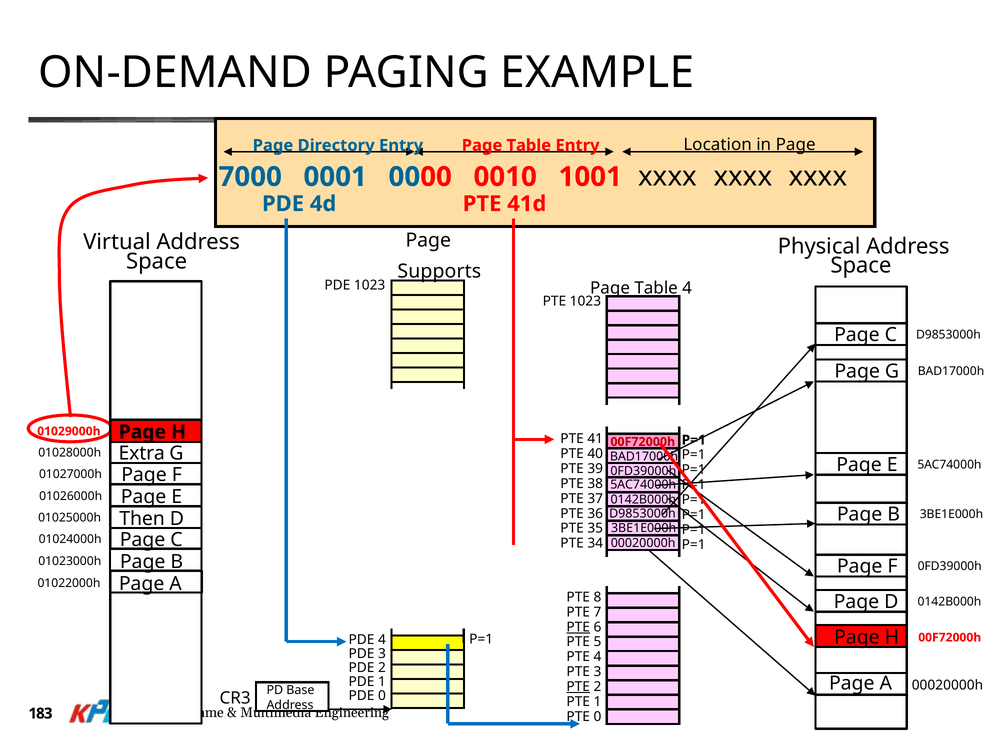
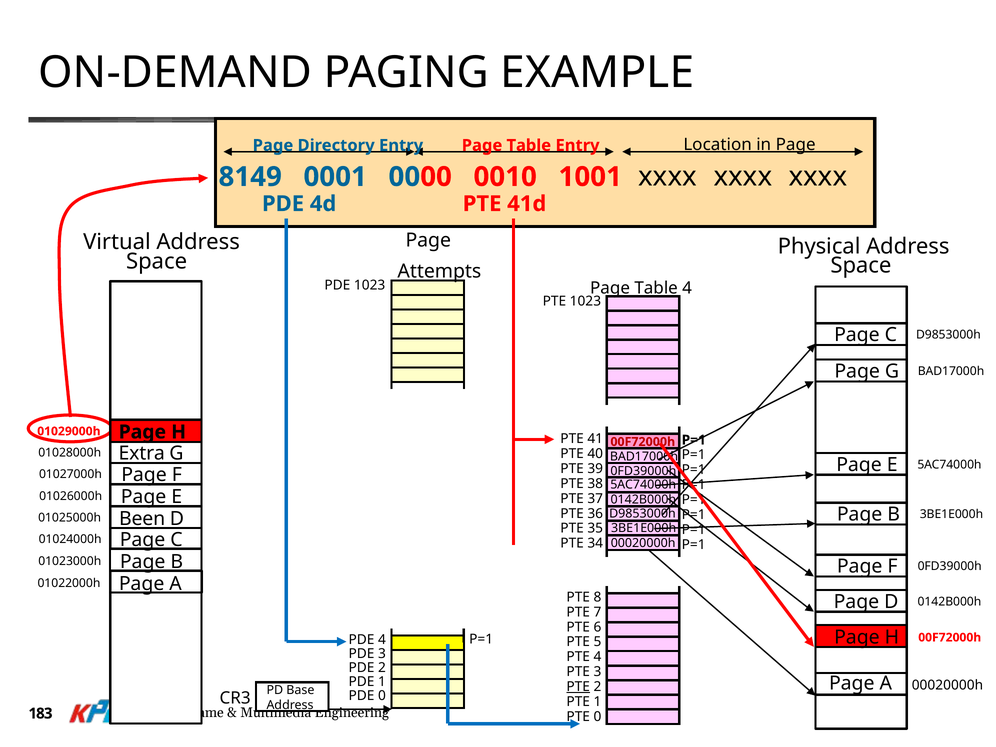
7000: 7000 -> 8149
Supports: Supports -> Attempts
Then: Then -> Been
PTE at (578, 627) underline: present -> none
